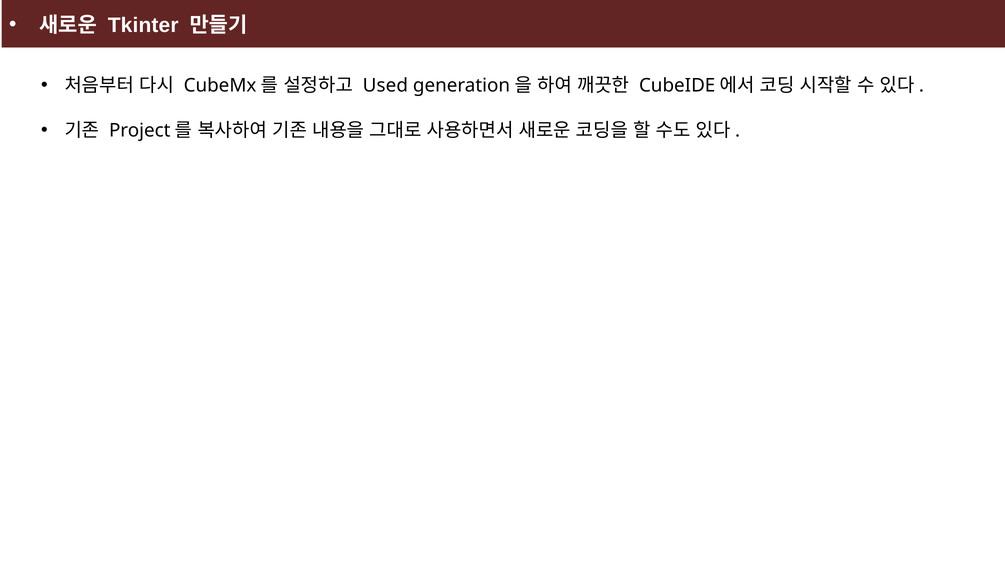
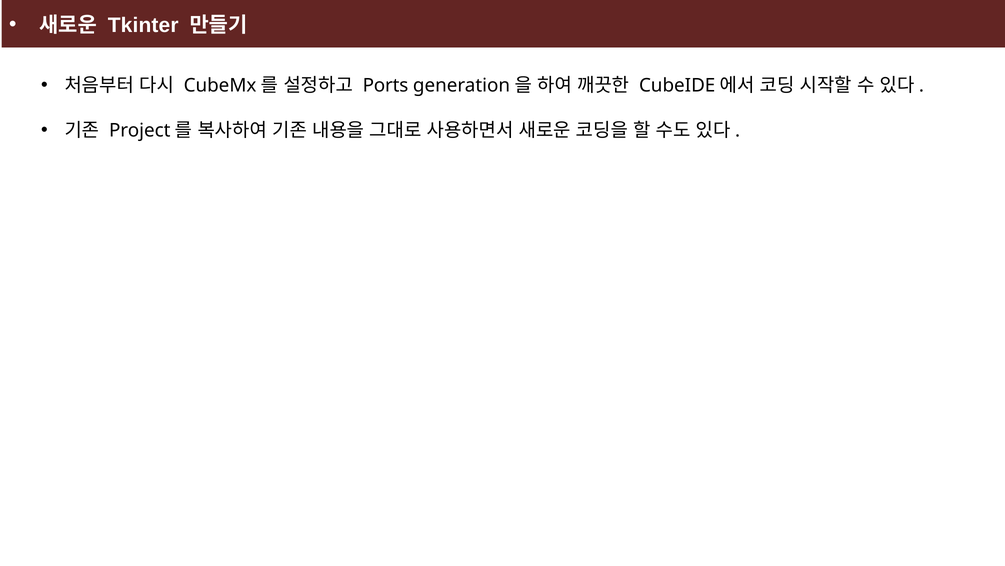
Used: Used -> Ports
